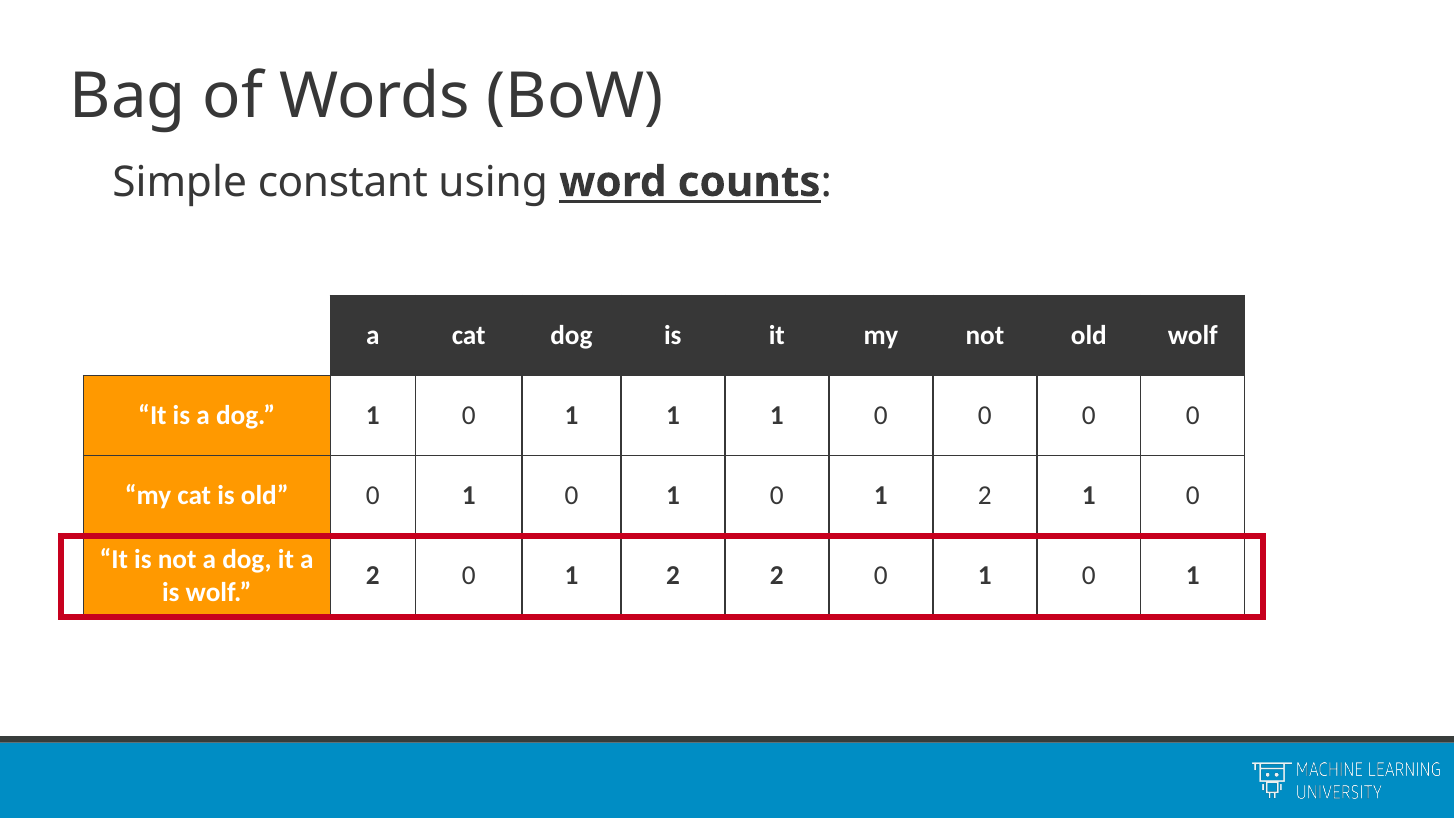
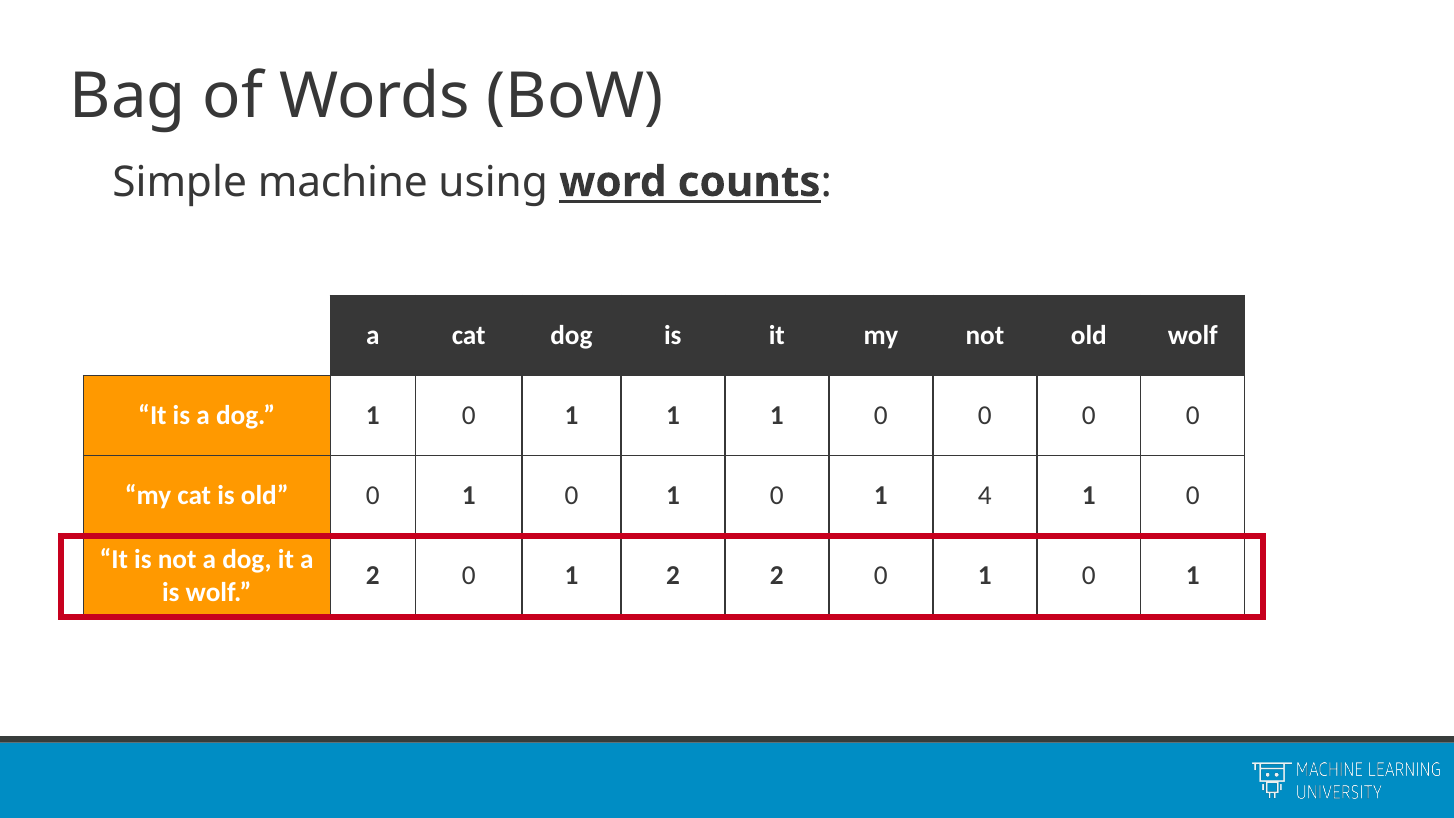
constant: constant -> machine
1 0 1 2: 2 -> 4
